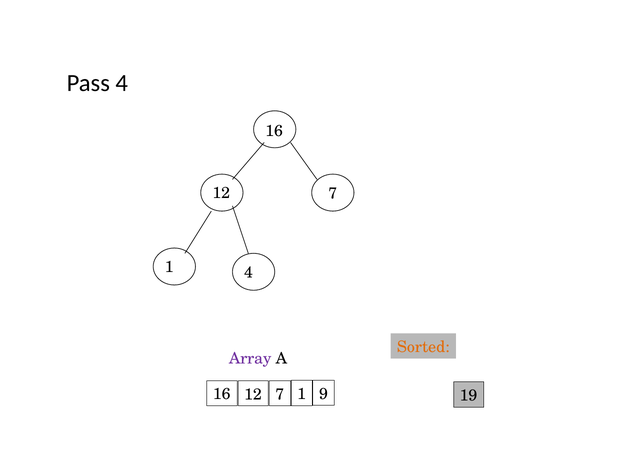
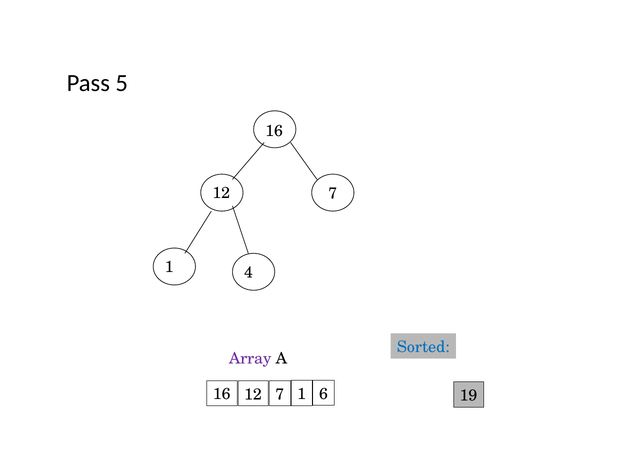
Pass 4: 4 -> 5
Sorted colour: orange -> blue
9: 9 -> 6
